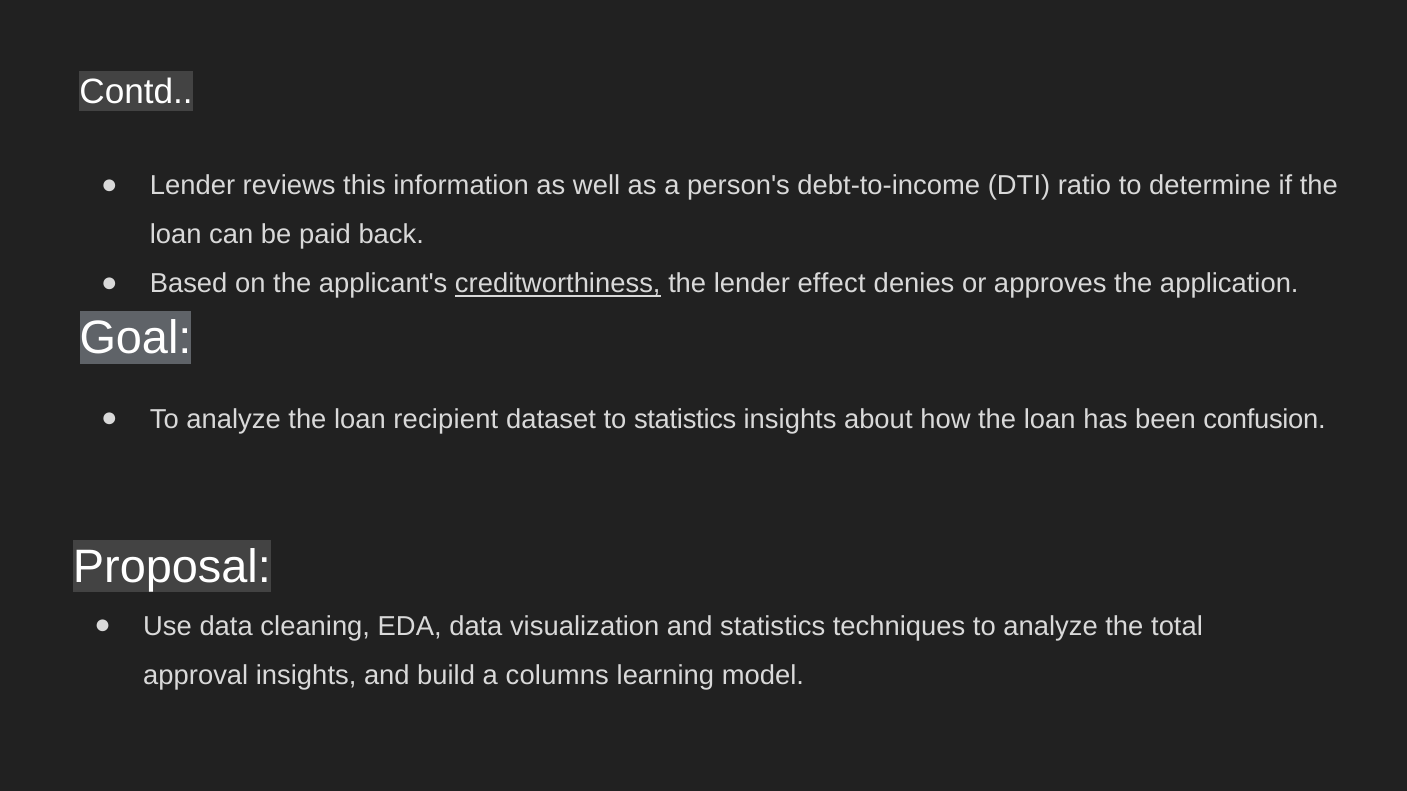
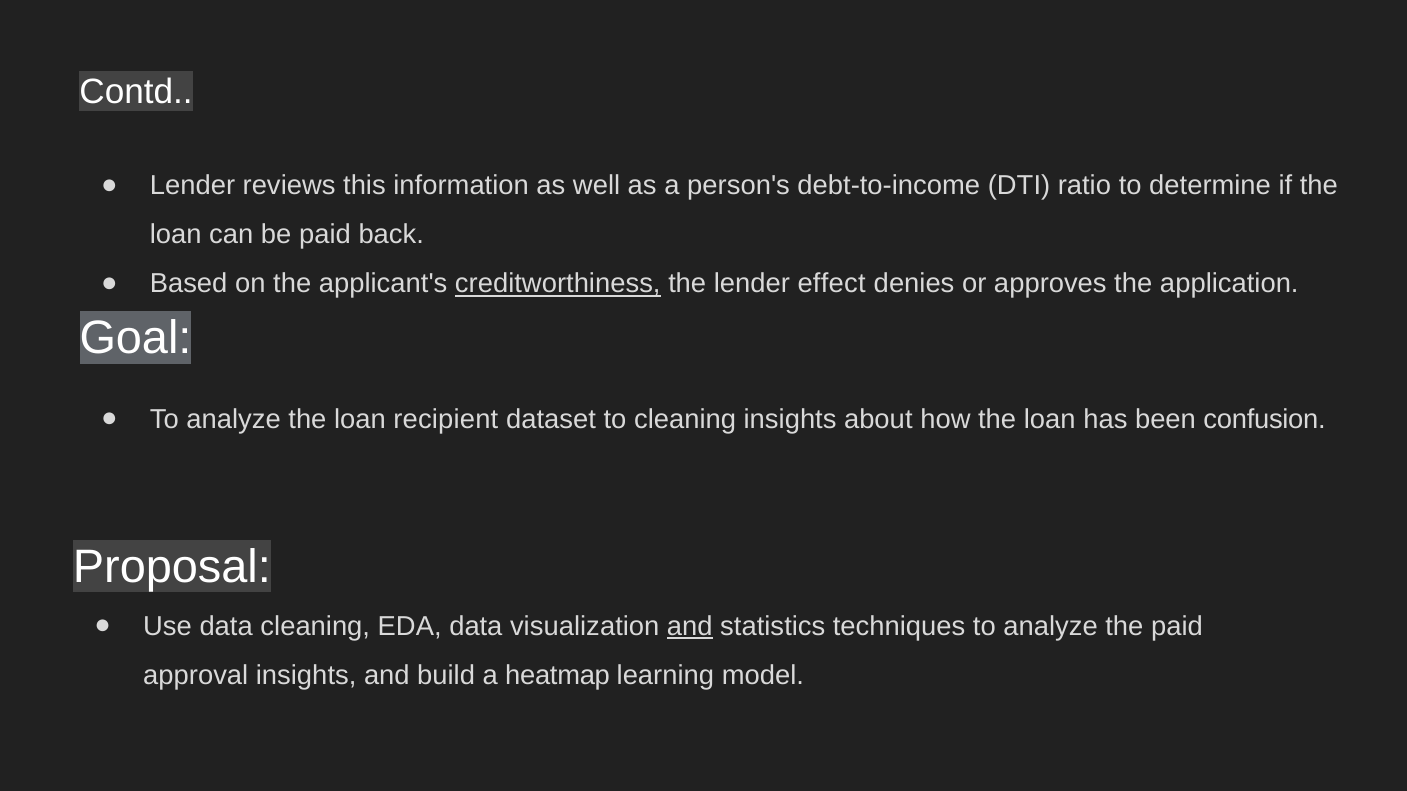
to statistics: statistics -> cleaning
and at (690, 627) underline: none -> present
the total: total -> paid
columns: columns -> heatmap
